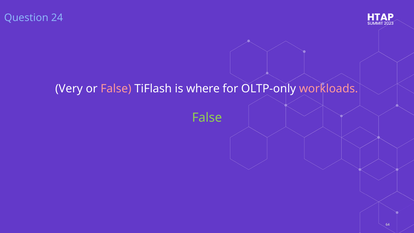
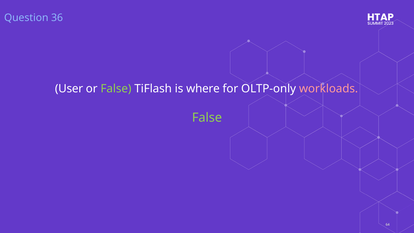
24: 24 -> 36
Very: Very -> User
False at (116, 89) colour: pink -> light green
